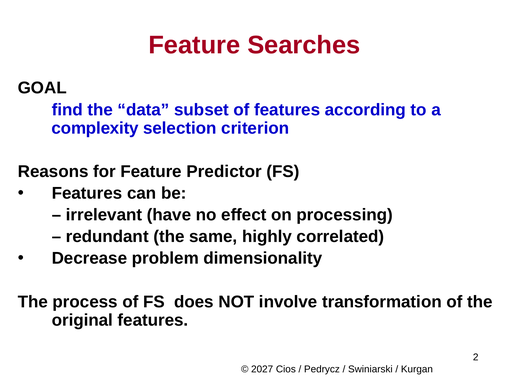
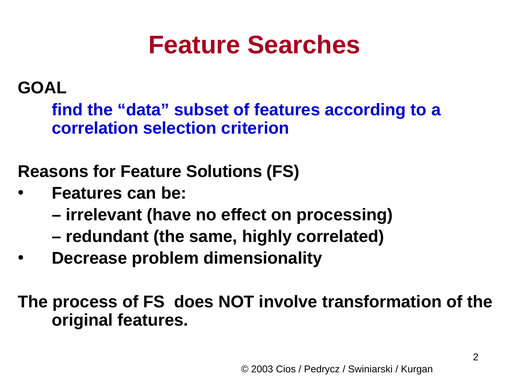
complexity: complexity -> correlation
Predictor: Predictor -> Solutions
2027: 2027 -> 2003
